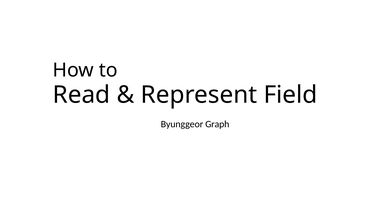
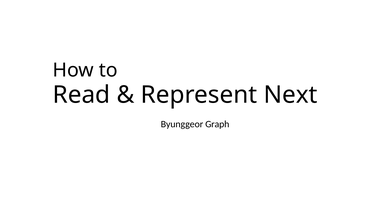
Field: Field -> Next
